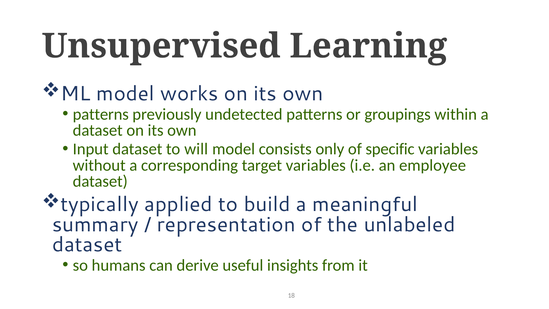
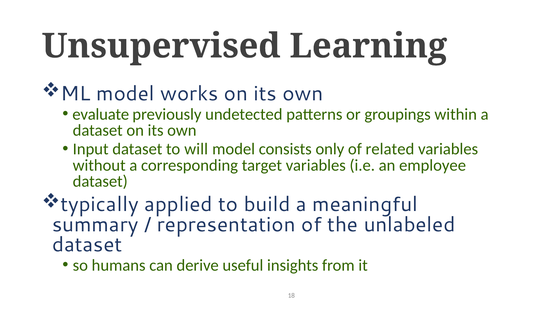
patterns at (101, 114): patterns -> evaluate
specific: specific -> related
